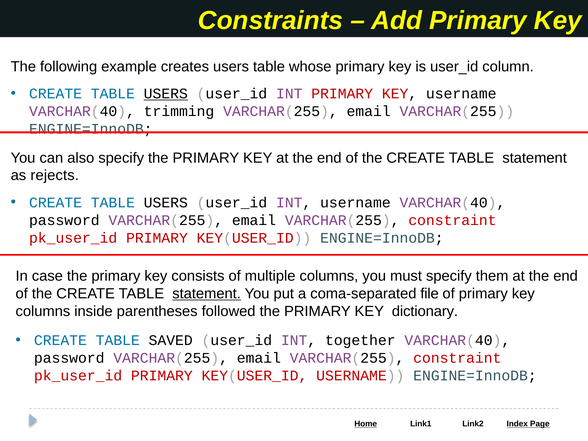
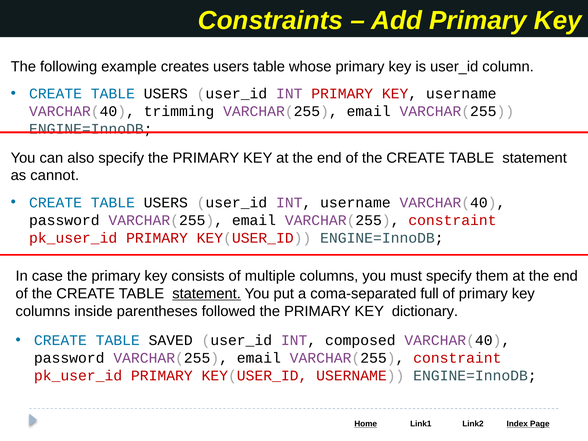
USERS at (166, 94) underline: present -> none
rejects: rejects -> cannot
file: file -> full
together: together -> composed
